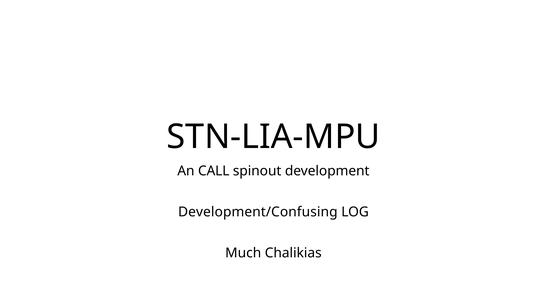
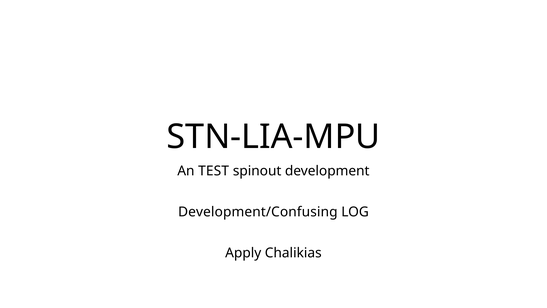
CALL: CALL -> TEST
Much: Much -> Apply
